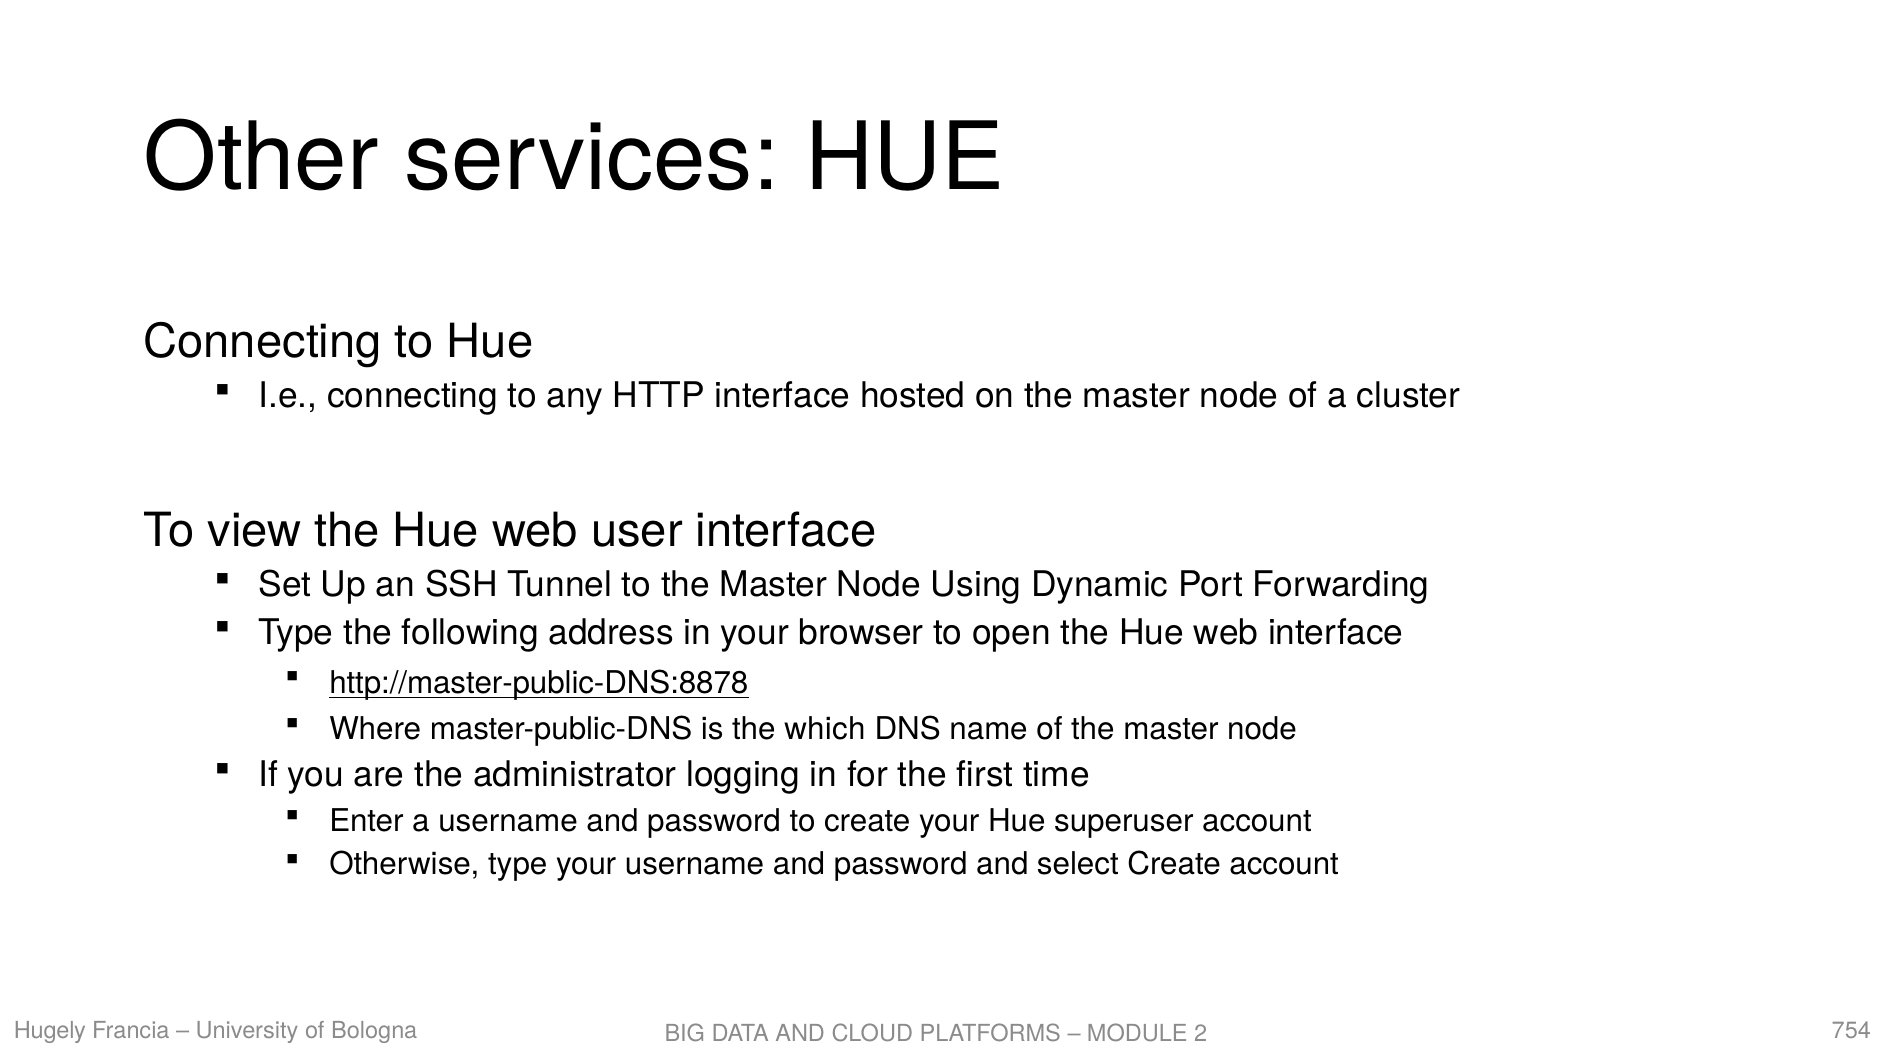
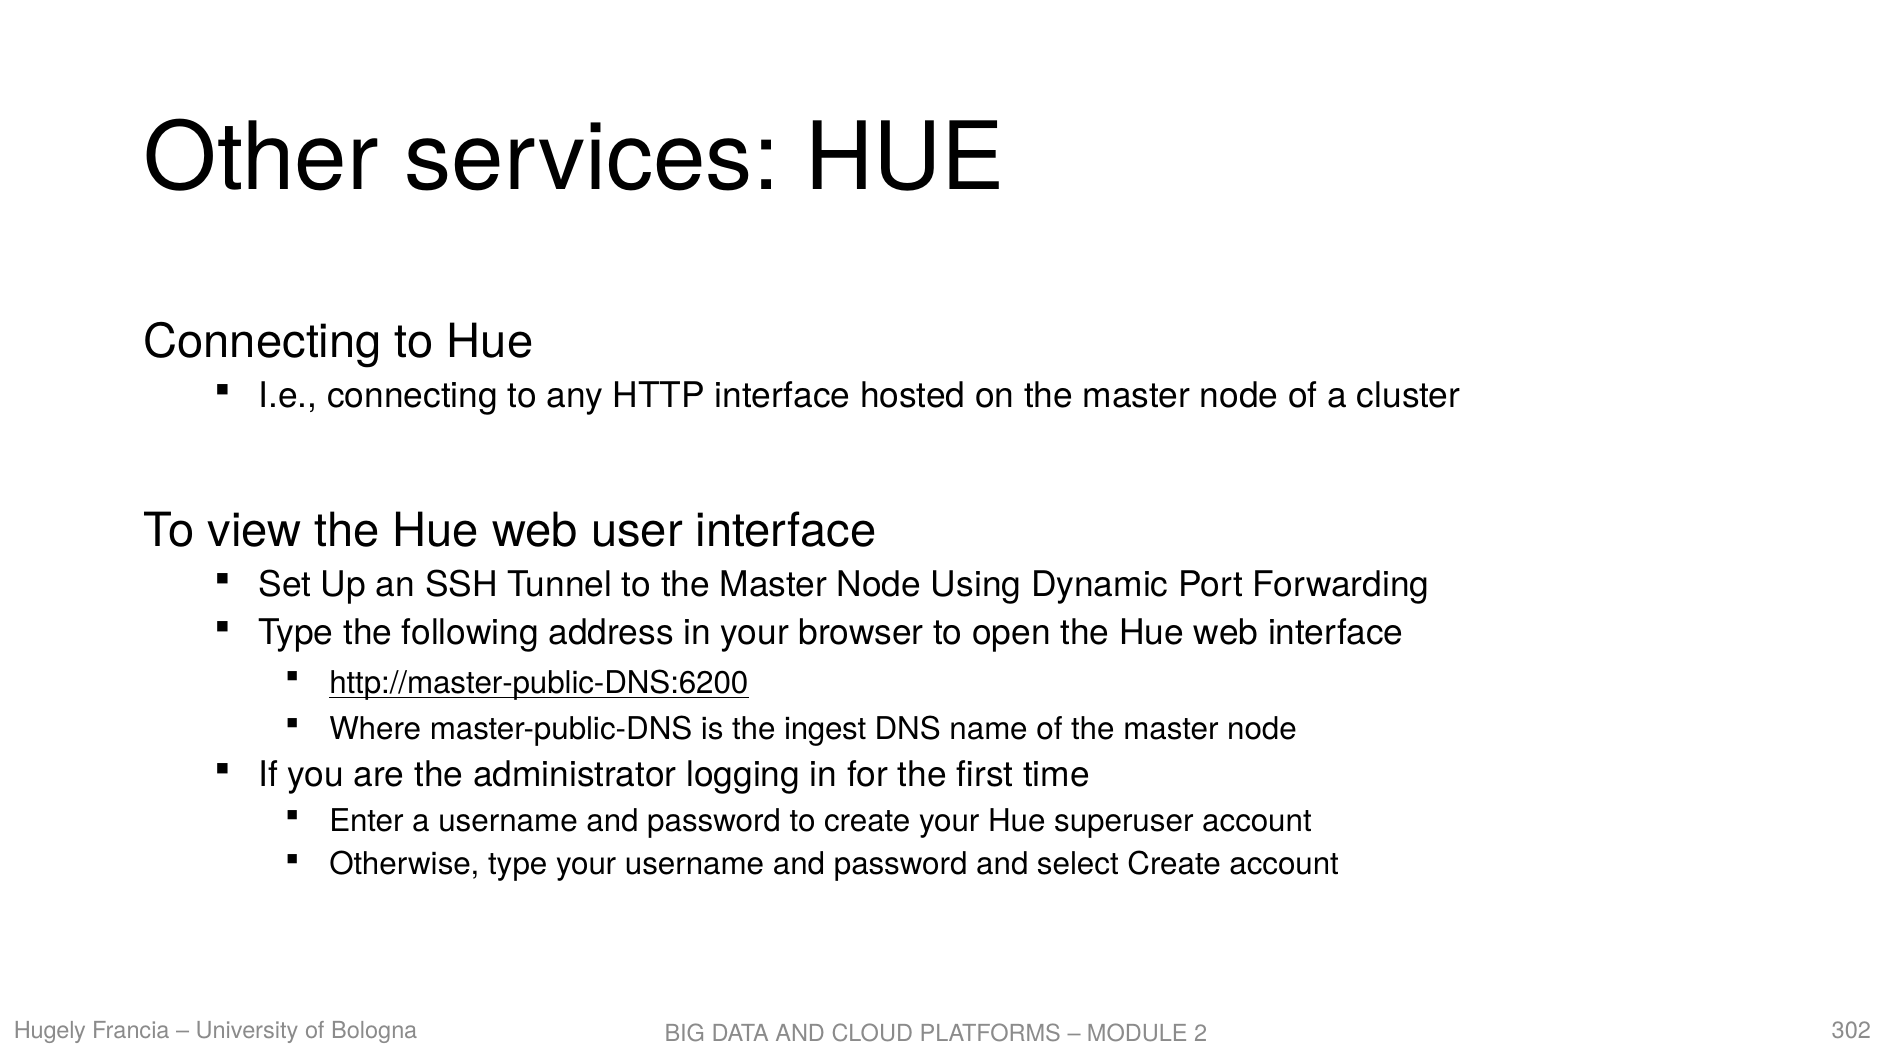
http://master-public-DNS:8878: http://master-public-DNS:8878 -> http://master-public-DNS:6200
which: which -> ingest
754: 754 -> 302
